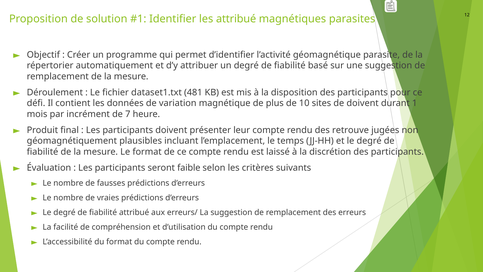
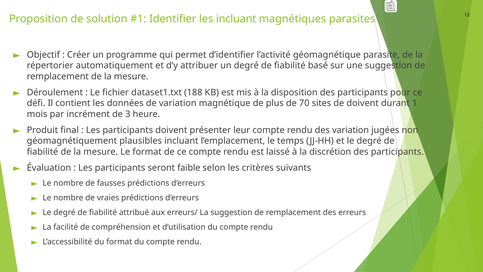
les attribué: attribué -> incluant
481: 481 -> 188
10: 10 -> 70
7: 7 -> 3
des retrouve: retrouve -> variation
